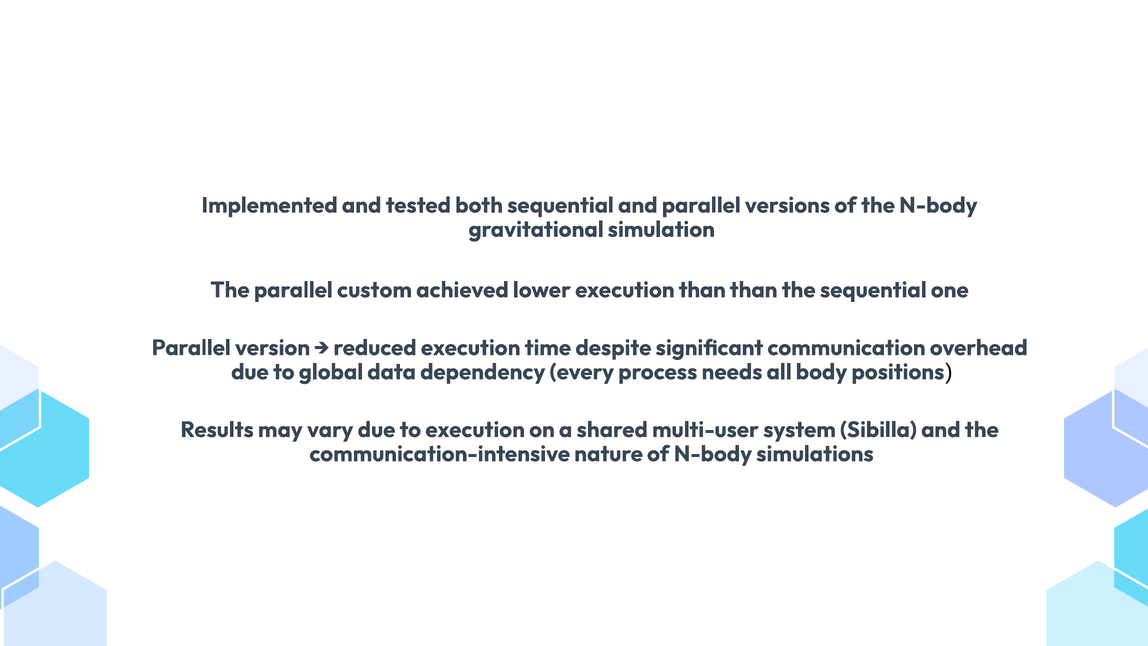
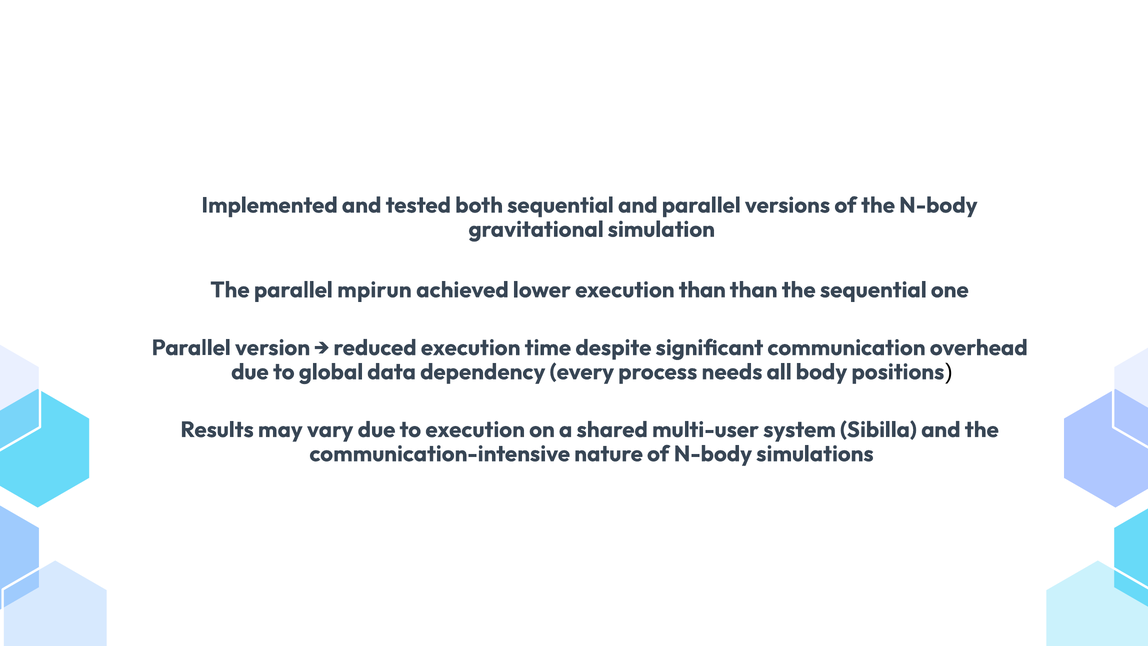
custom: custom -> mpirun
